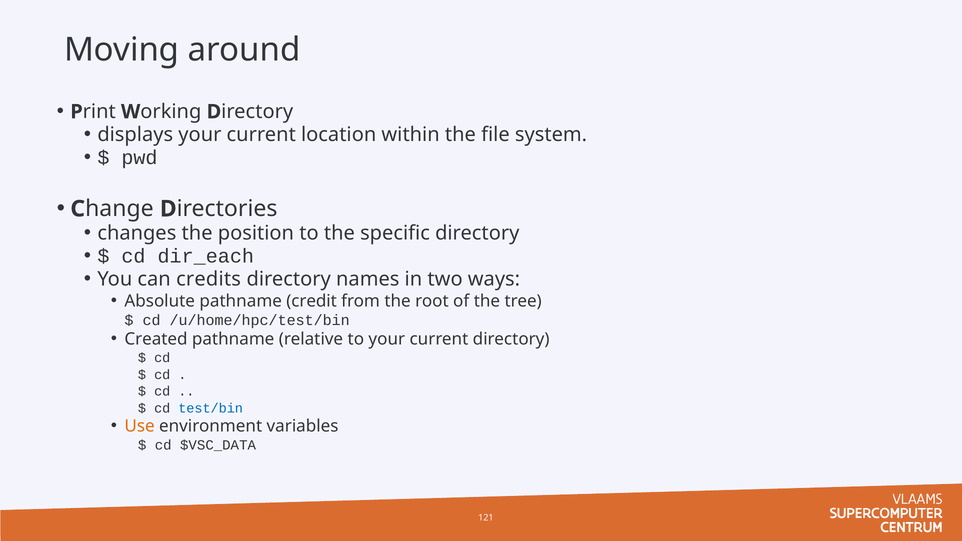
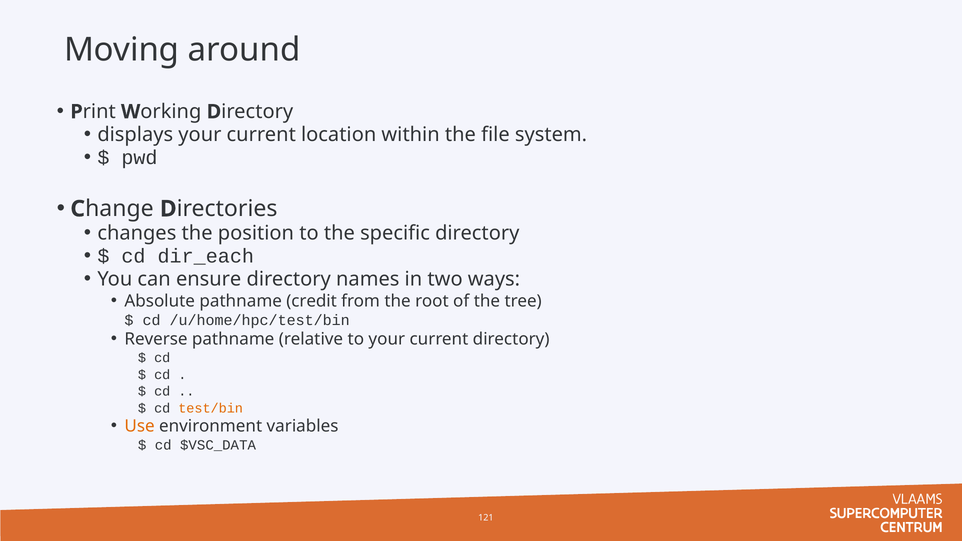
credits: credits -> ensure
Created: Created -> Reverse
test/bin colour: blue -> orange
